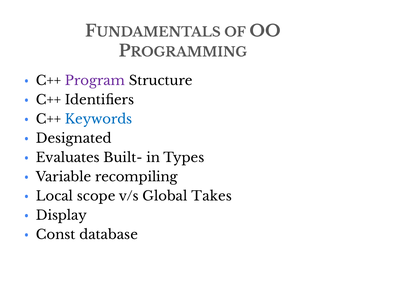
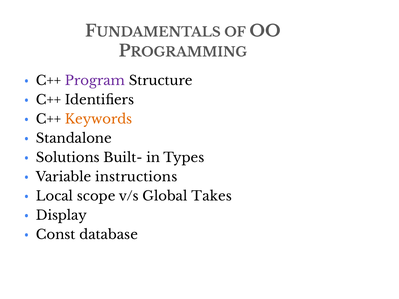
Keywords colour: blue -> orange
Designated: Designated -> Standalone
Evaluates: Evaluates -> Solutions
recompiling: recompiling -> instructions
